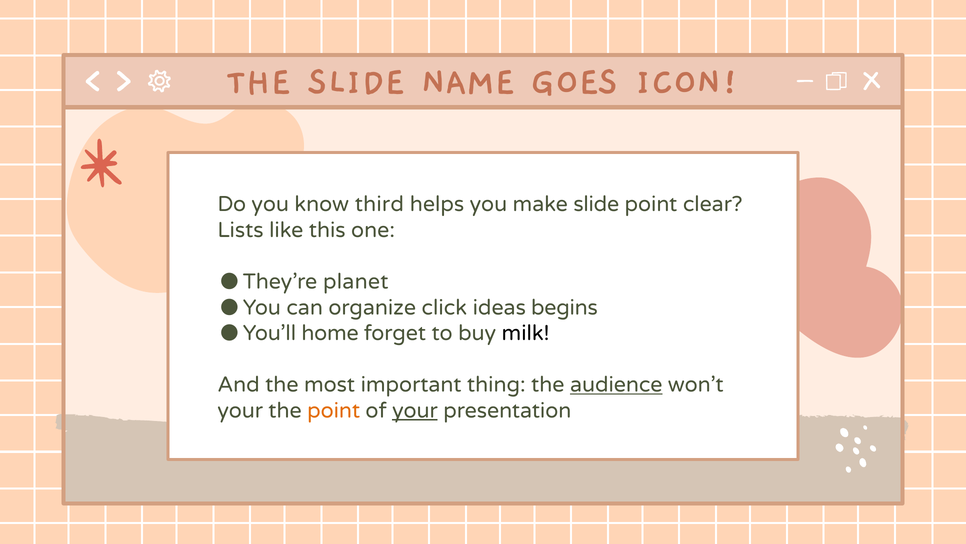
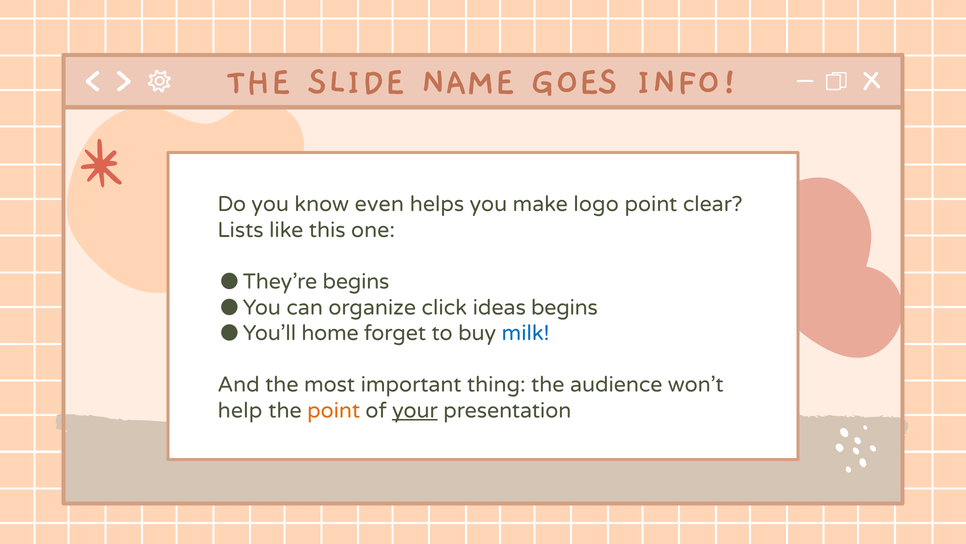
ICON: ICON -> INFO
third: third -> even
make slide: slide -> logo
They’re planet: planet -> begins
milk colour: black -> blue
audience underline: present -> none
your at (240, 410): your -> help
